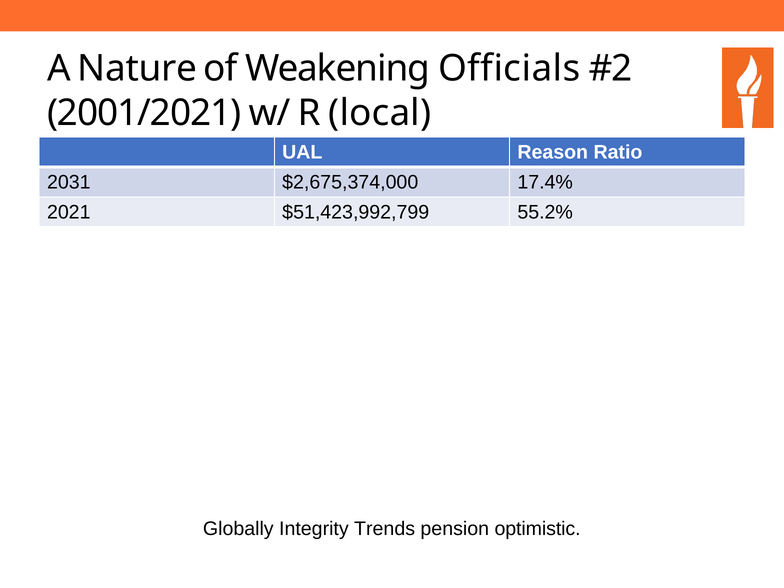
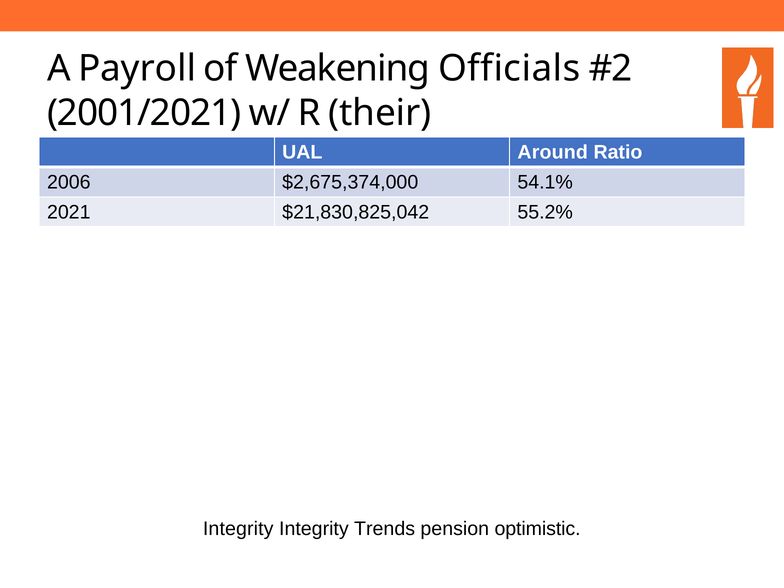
Nature: Nature -> Payroll
local: local -> their
Reason: Reason -> Around
2031: 2031 -> 2006
17.4%: 17.4% -> 54.1%
$51,423,992,799: $51,423,992,799 -> $21,830,825,042
Globally at (238, 529): Globally -> Integrity
